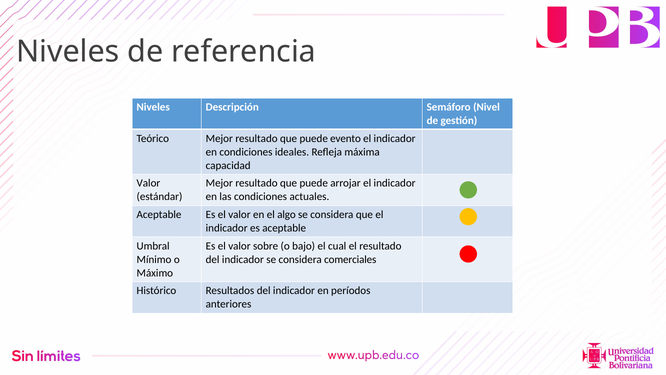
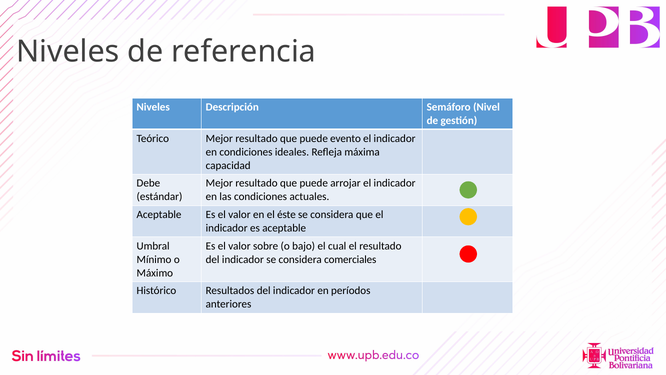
Valor at (148, 183): Valor -> Debe
algo: algo -> éste
